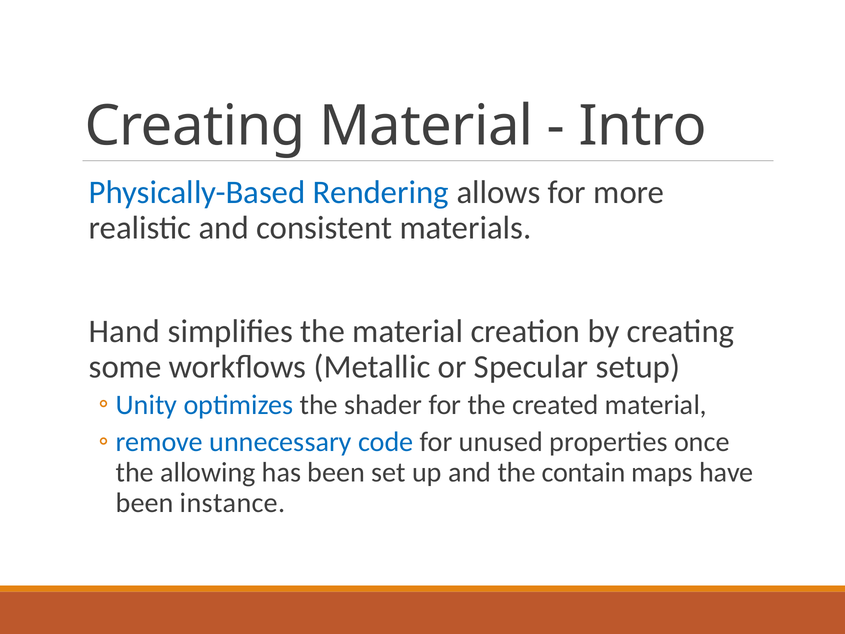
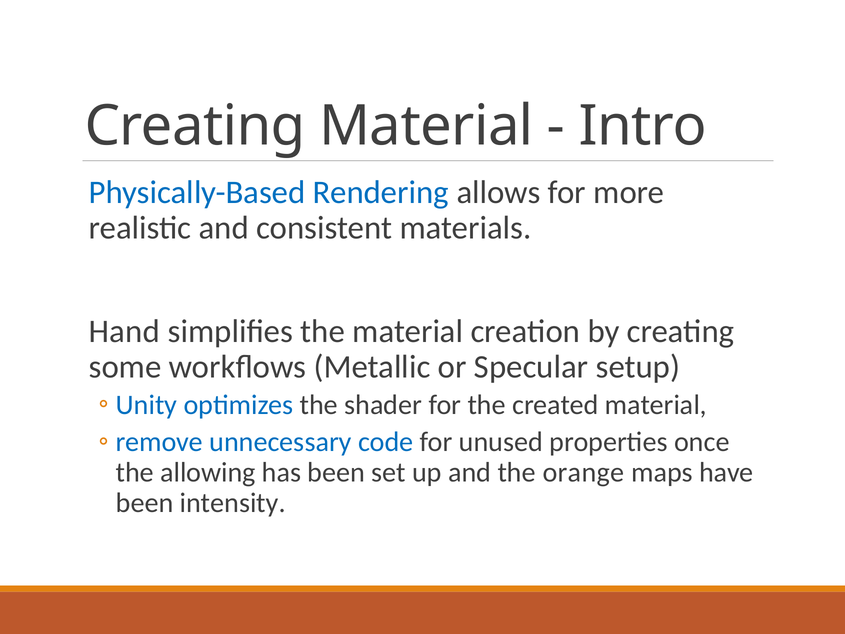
contain: contain -> orange
instance: instance -> intensity
